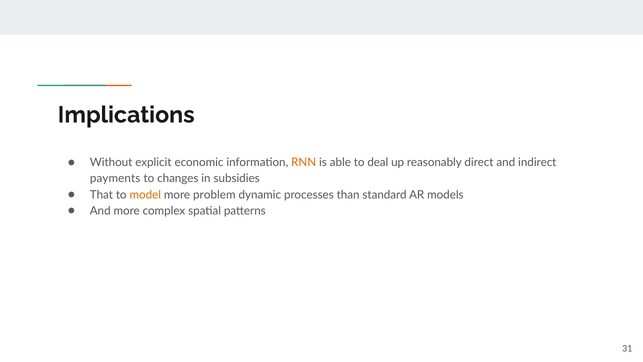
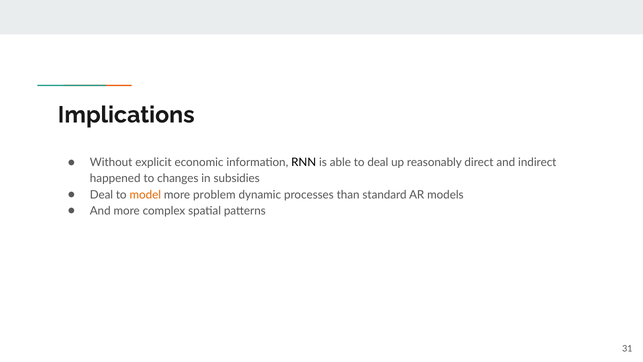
RNN colour: orange -> black
payments: payments -> happened
That at (101, 195): That -> Deal
